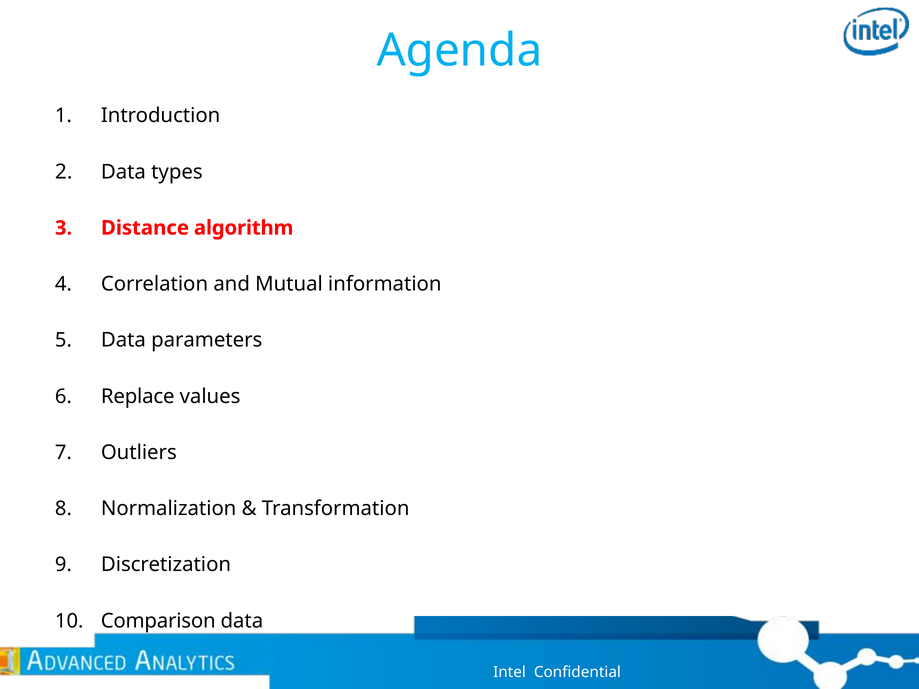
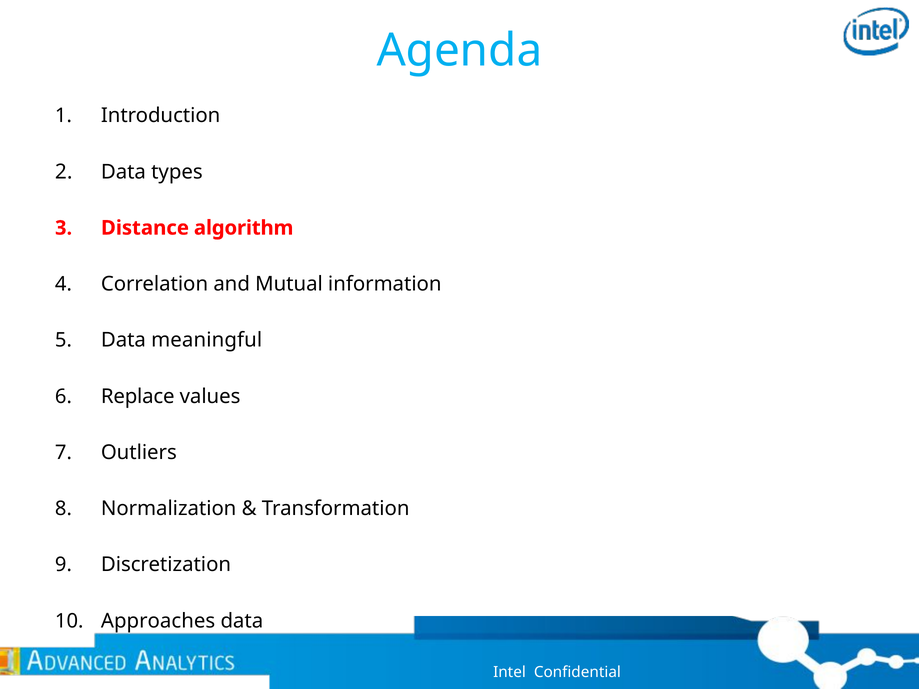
parameters: parameters -> meaningful
Comparison: Comparison -> Approaches
